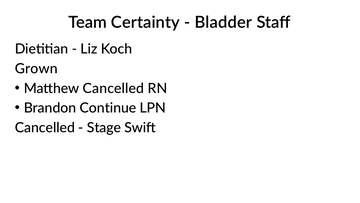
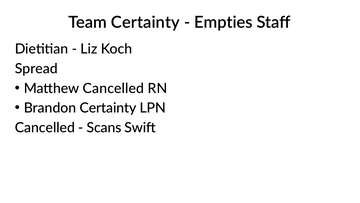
Bladder: Bladder -> Empties
Grown: Grown -> Spread
Brandon Continue: Continue -> Certainty
Stage: Stage -> Scans
